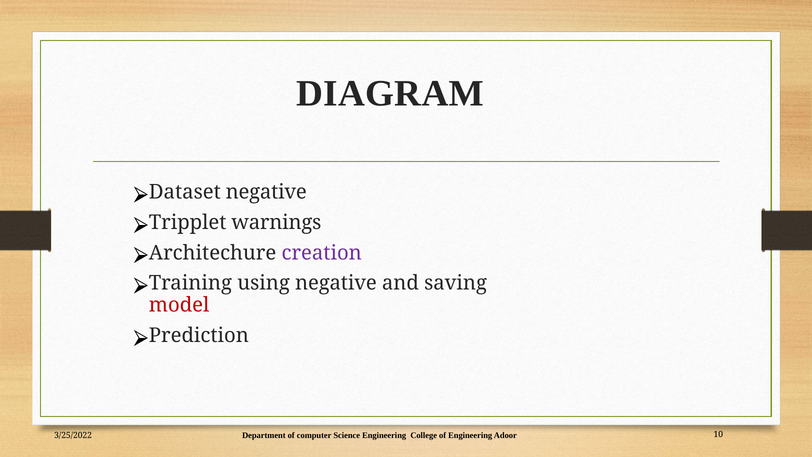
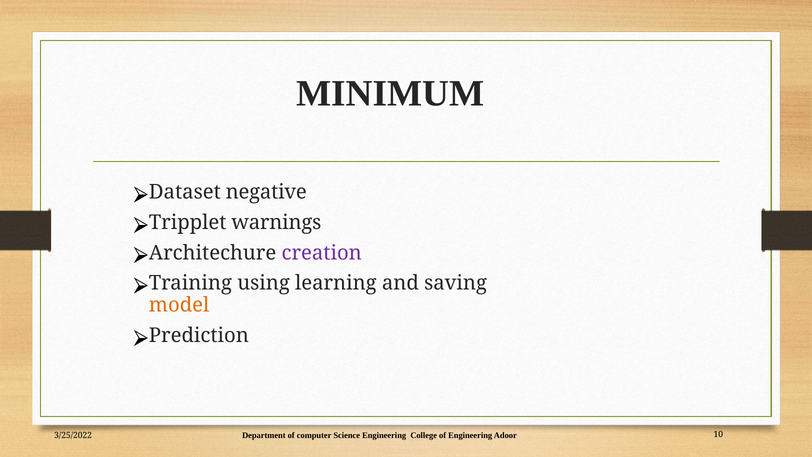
DIAGRAM: DIAGRAM -> MINIMUM
using negative: negative -> learning
model colour: red -> orange
